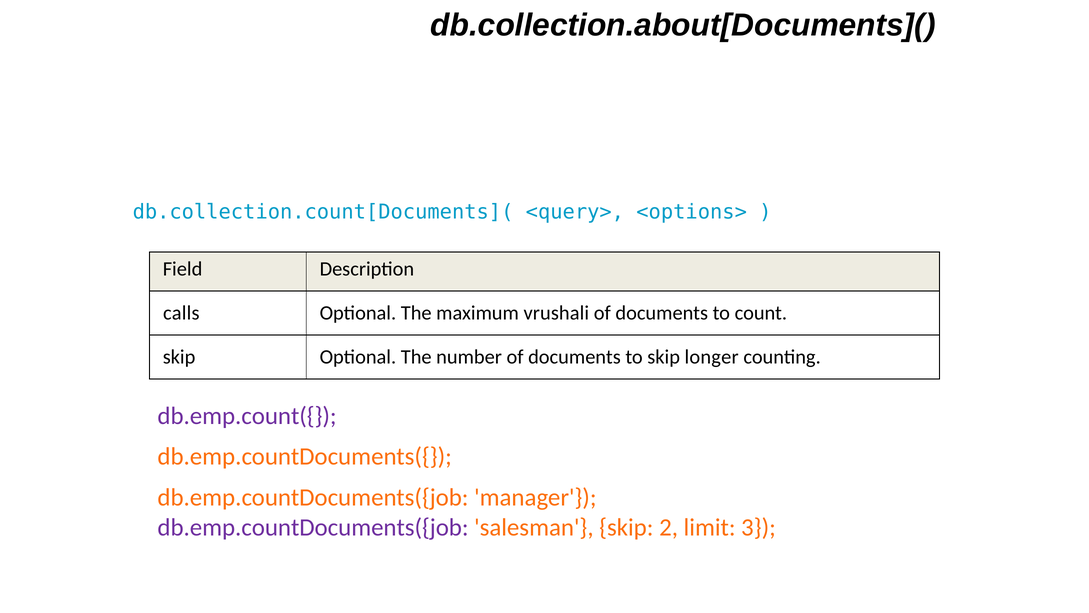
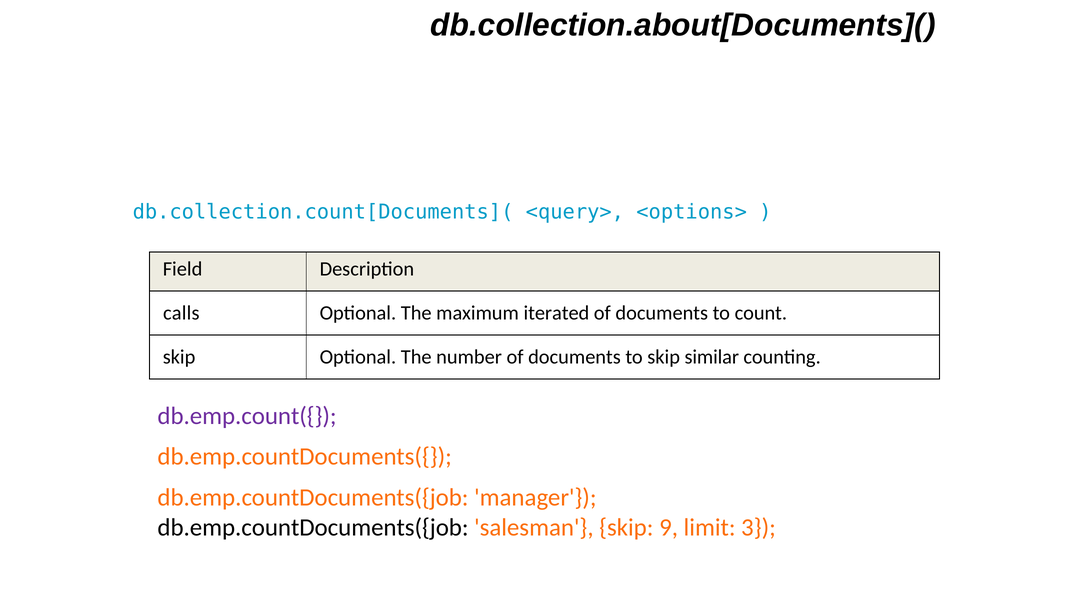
vrushali: vrushali -> iterated
longer: longer -> similar
db.emp.countDocuments({job at (313, 527) colour: purple -> black
2: 2 -> 9
